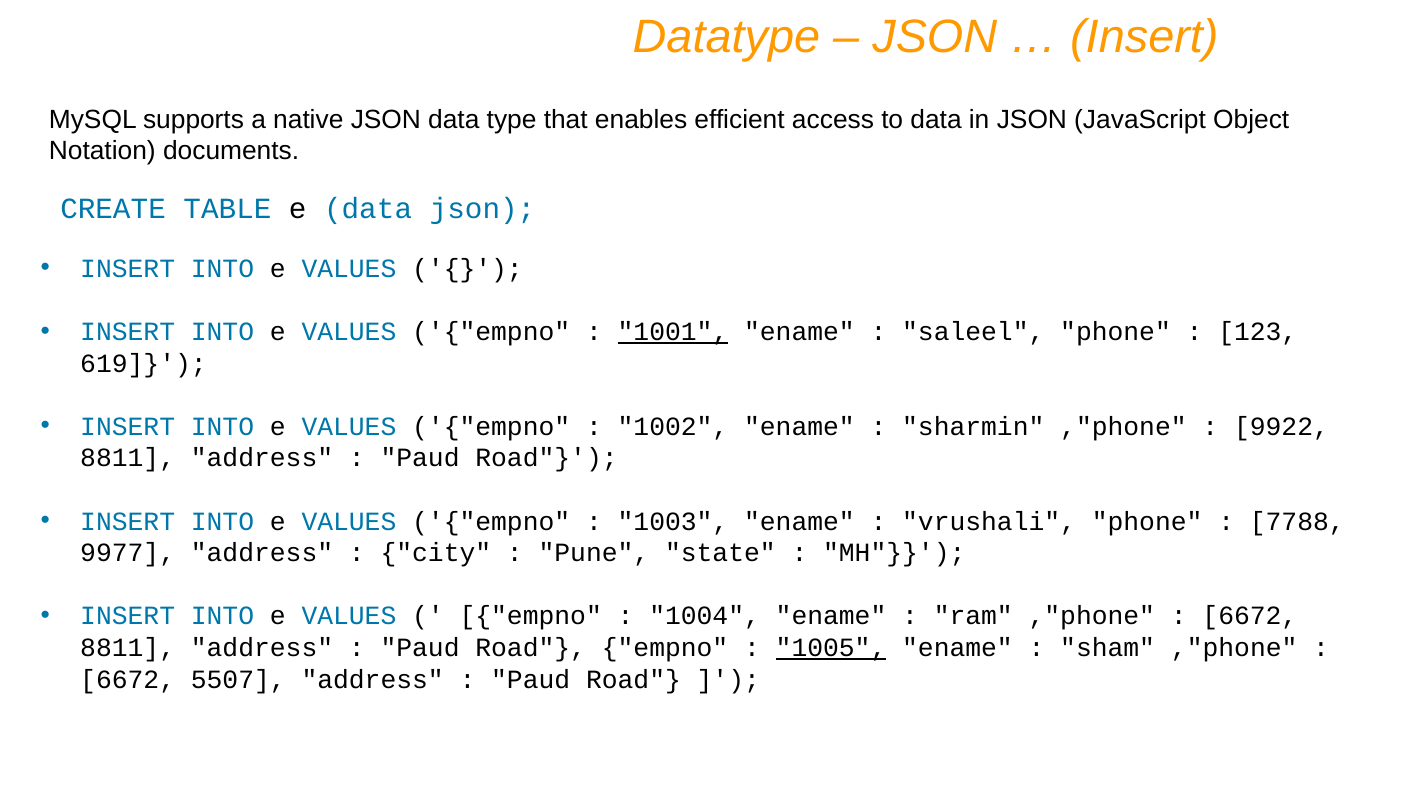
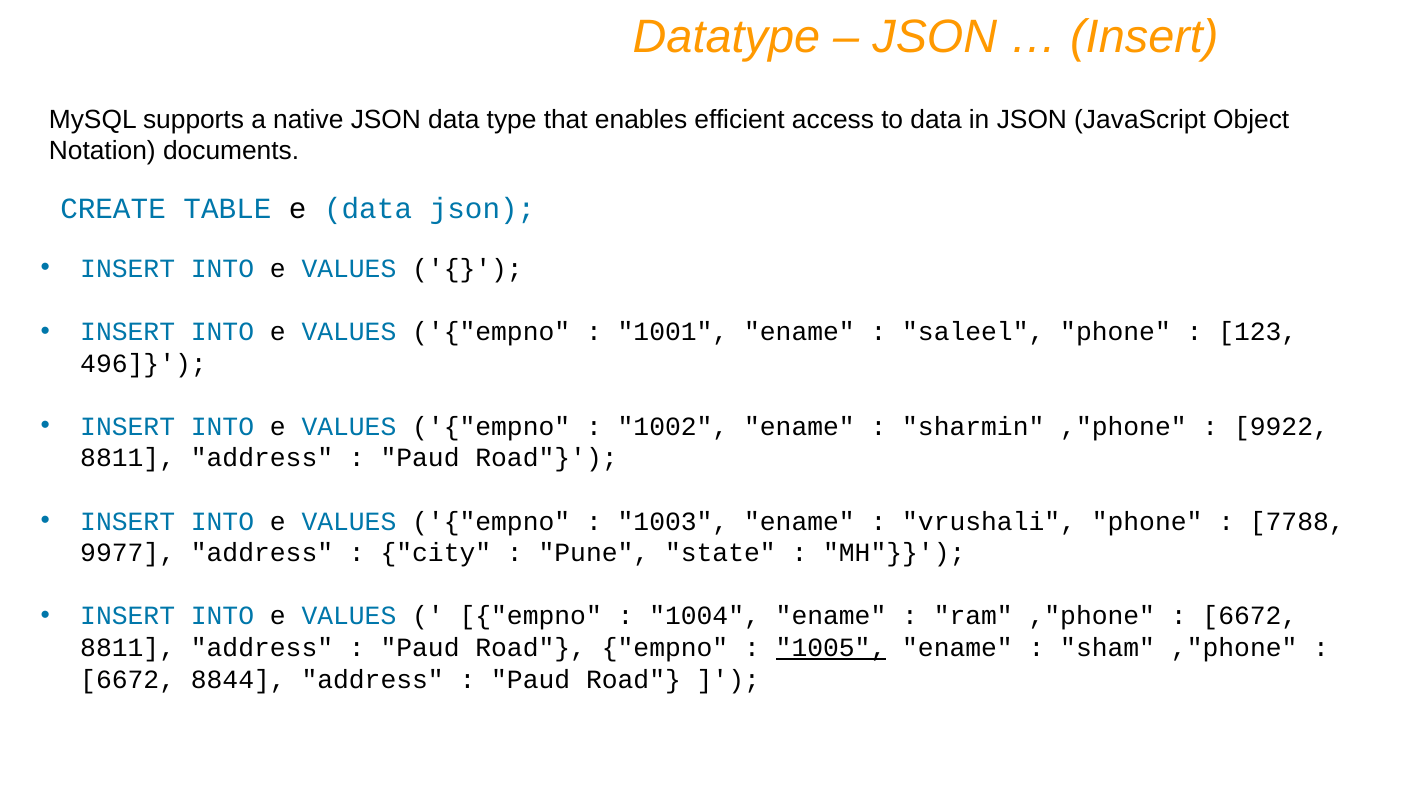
1001 underline: present -> none
619: 619 -> 496
5507: 5507 -> 8844
